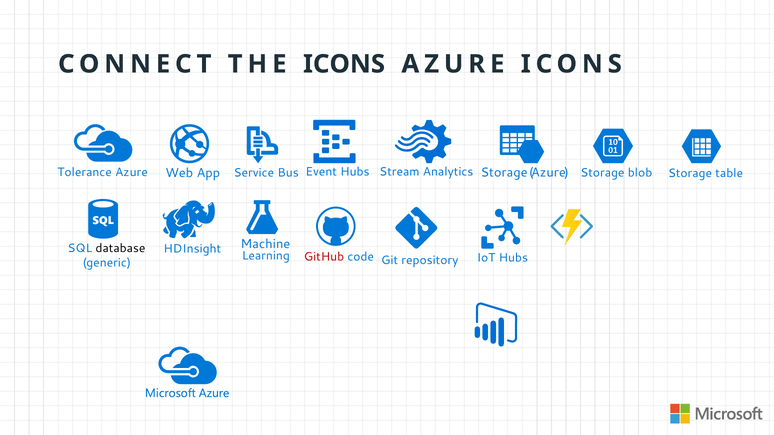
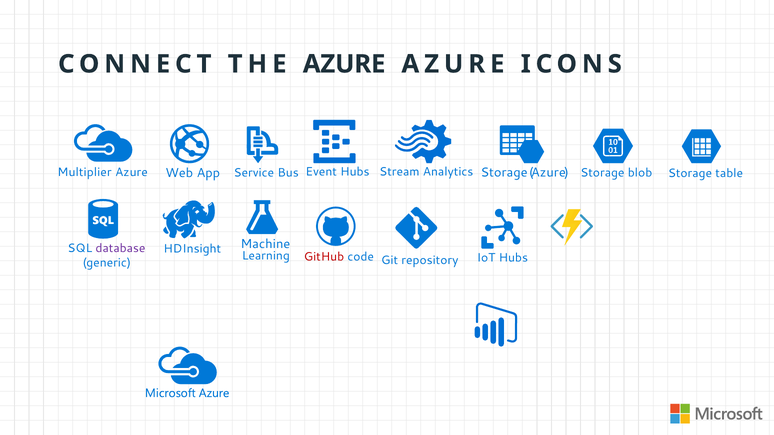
THE ICONS: ICONS -> AZURE
Tolerance: Tolerance -> Multiplier
database colour: black -> purple
